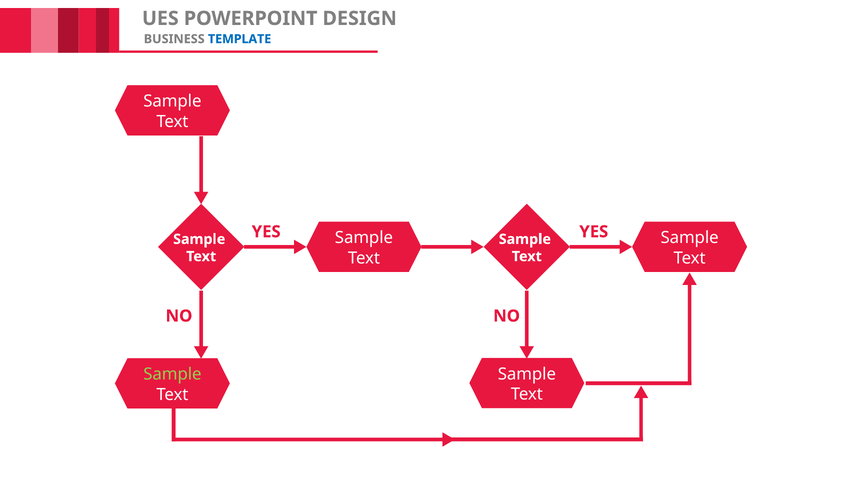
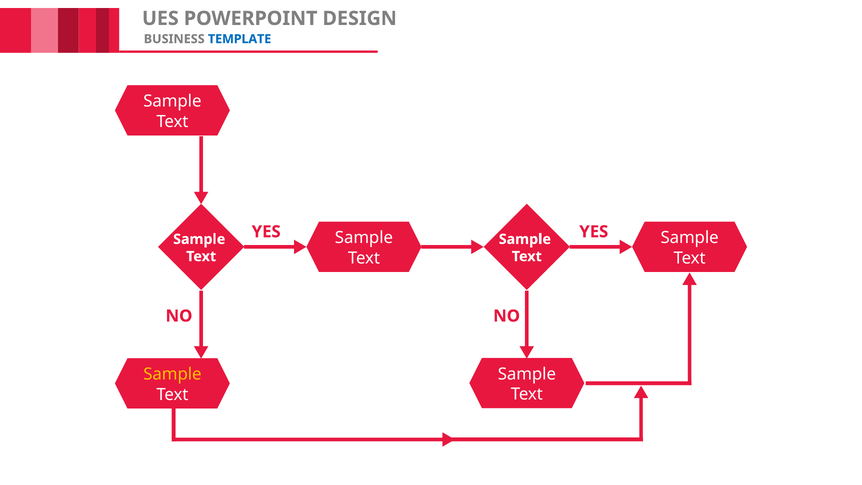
Sample at (172, 374) colour: light green -> yellow
